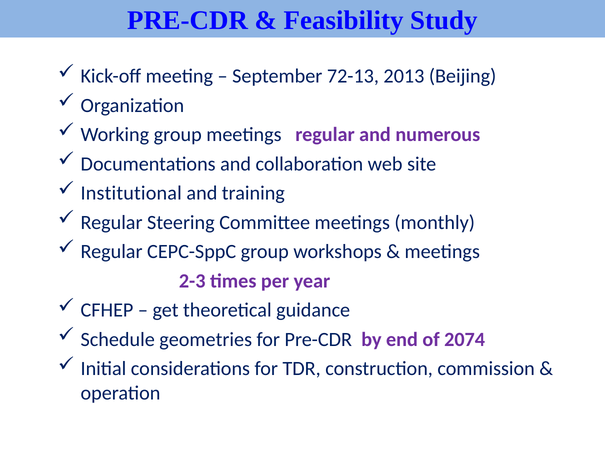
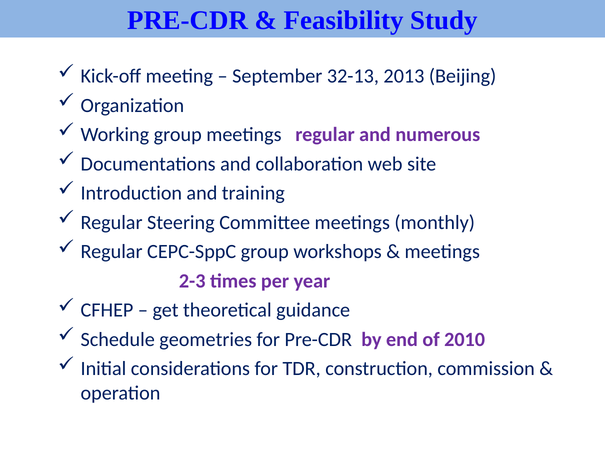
72-13: 72-13 -> 32-13
Institutional: Institutional -> Introduction
2074: 2074 -> 2010
